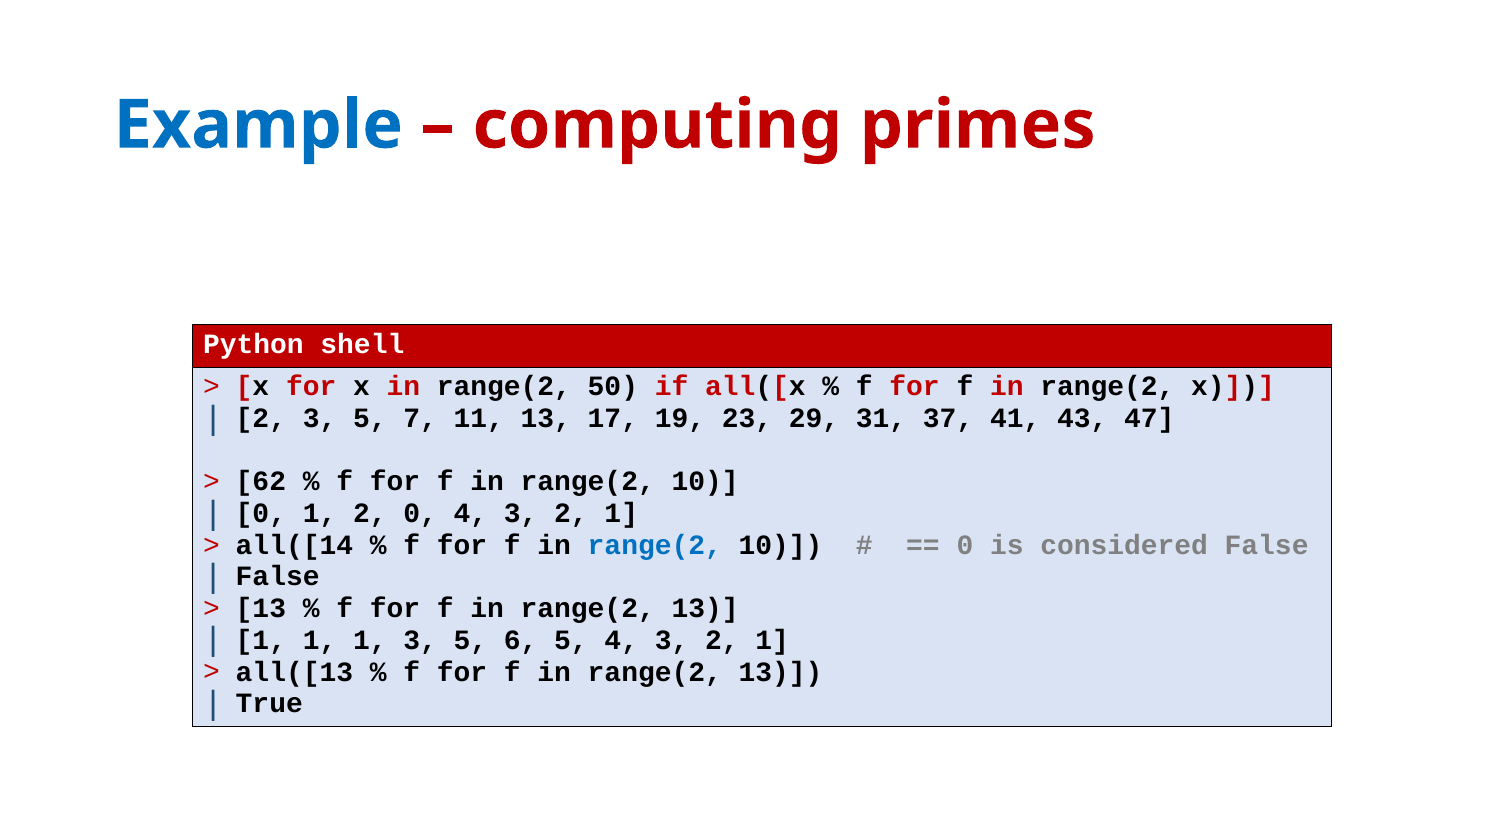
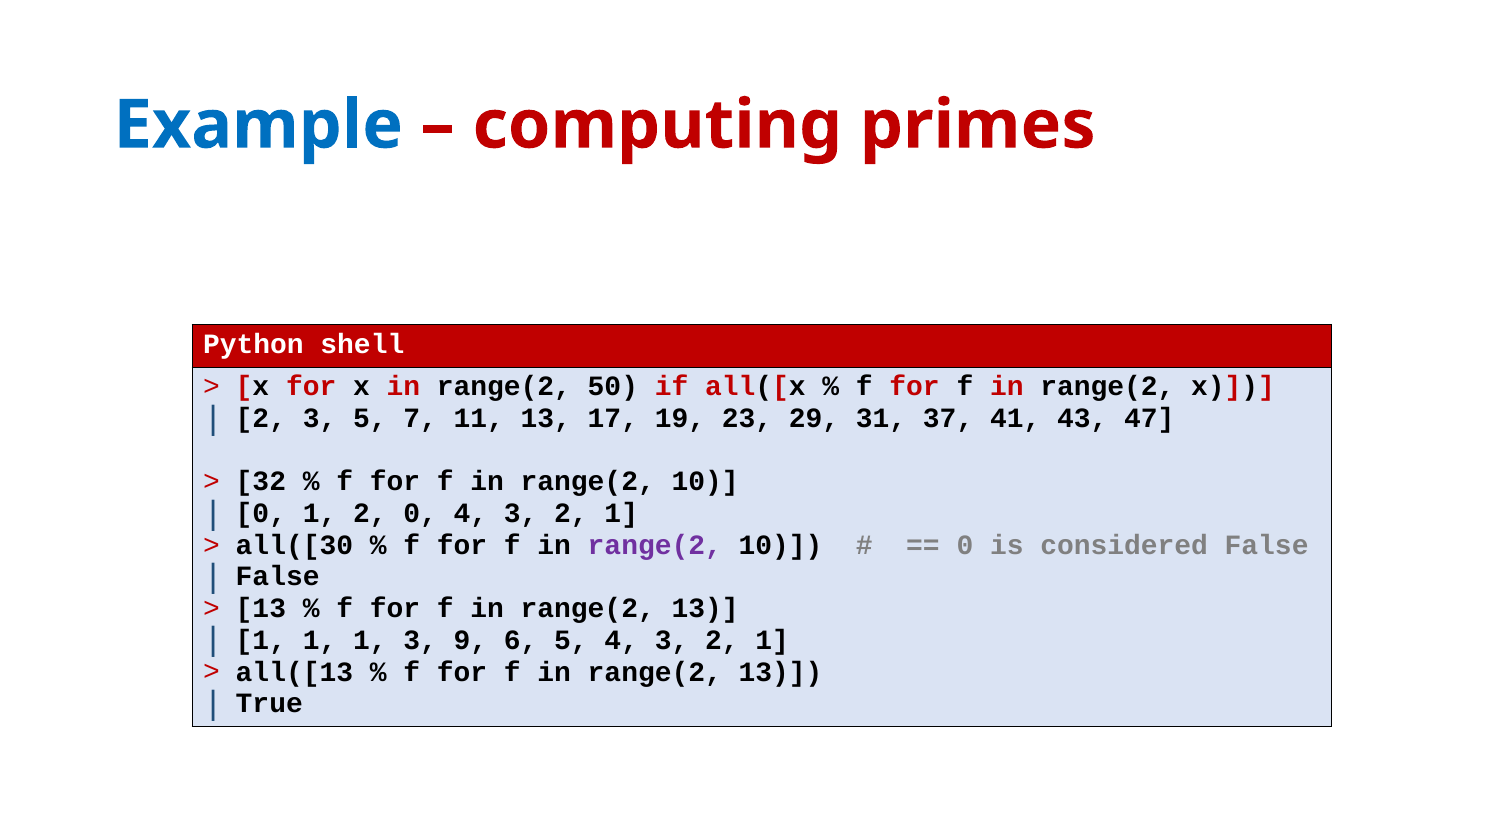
62: 62 -> 32
all([14: all([14 -> all([30
range(2 at (655, 545) colour: blue -> purple
1 3 5: 5 -> 9
